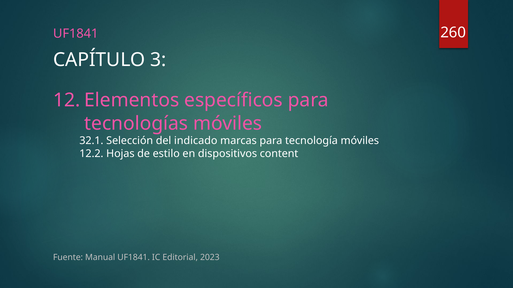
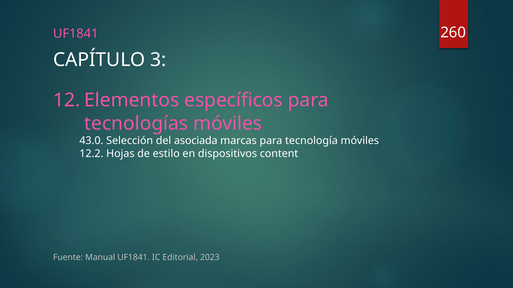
32.1: 32.1 -> 43.0
indicado: indicado -> asociada
